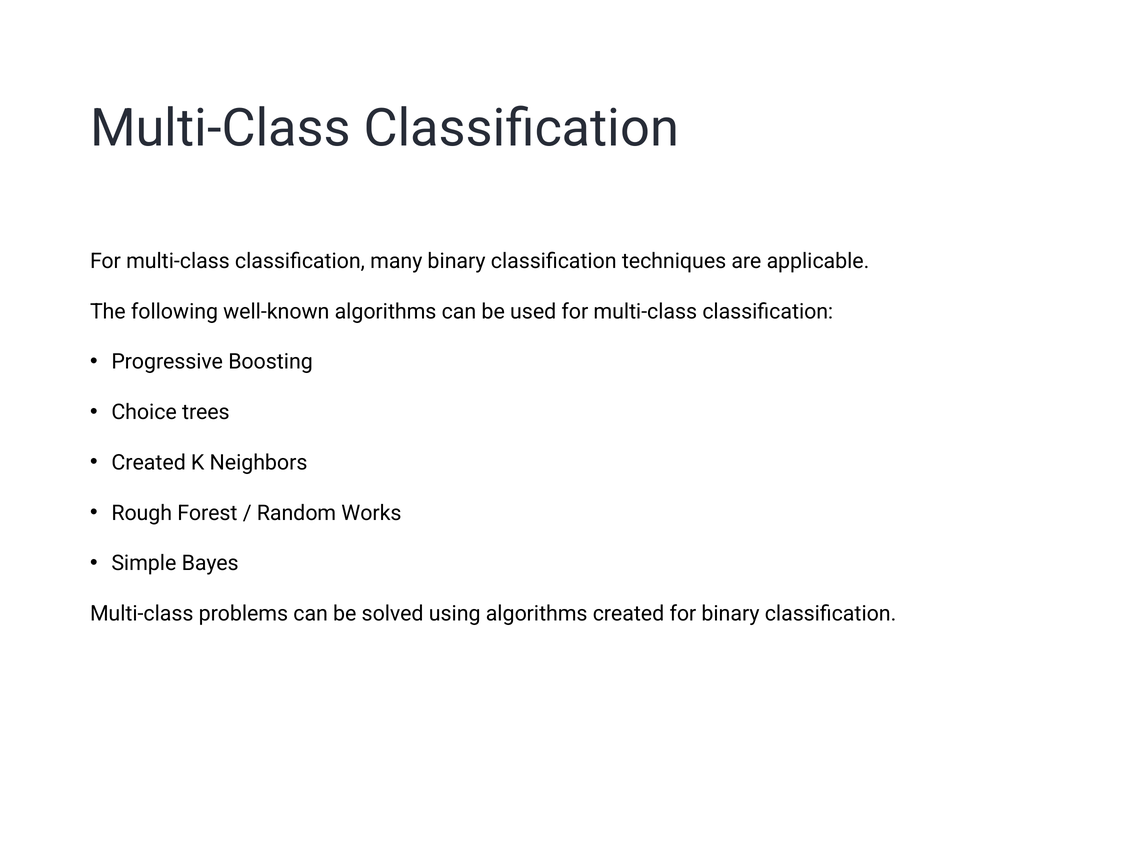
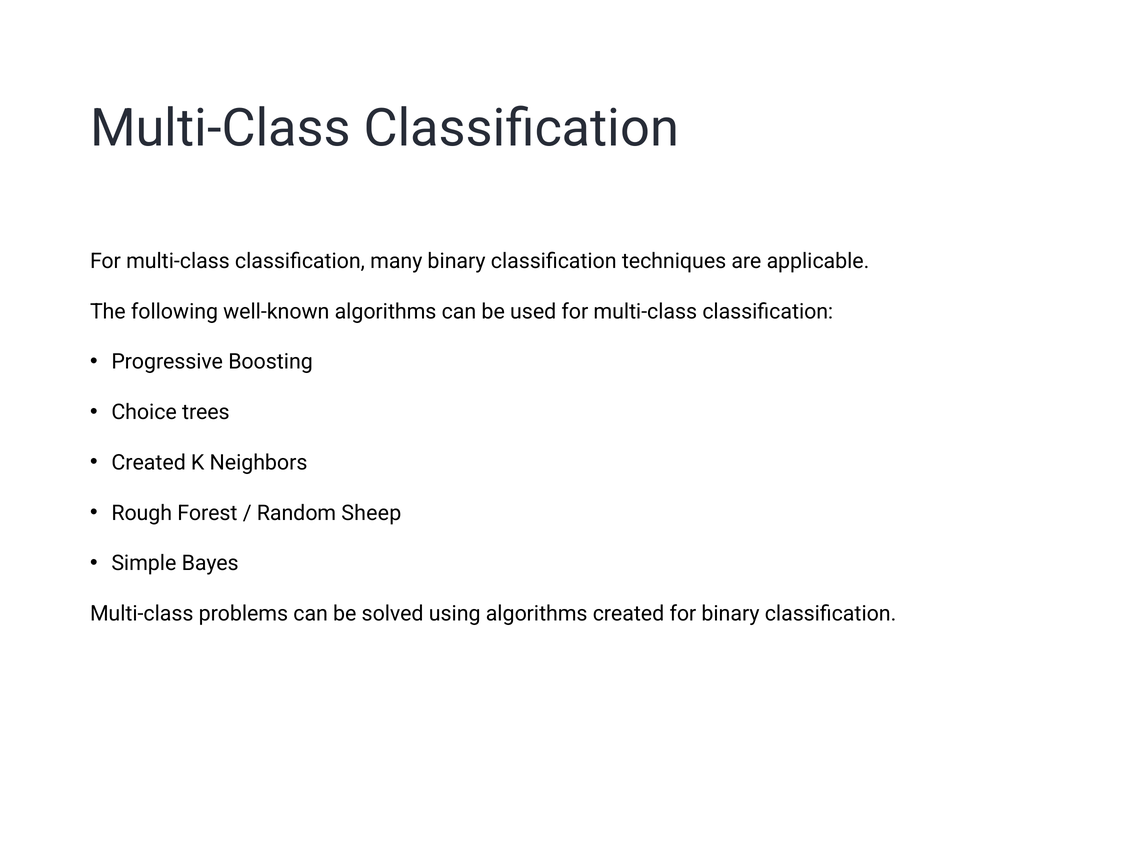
Works: Works -> Sheep
